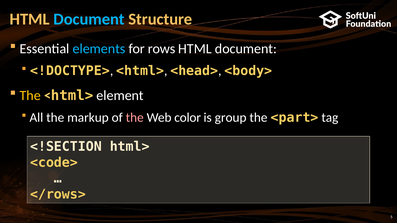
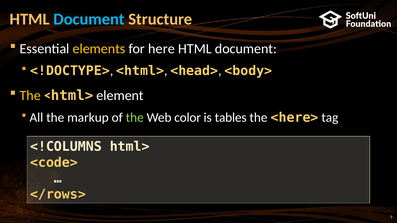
elements colour: light blue -> yellow
rows: rows -> here
the at (135, 118) colour: pink -> light green
group: group -> tables
<part>: <part> -> <here>
<!SECTION: <!SECTION -> <!COLUMNS
